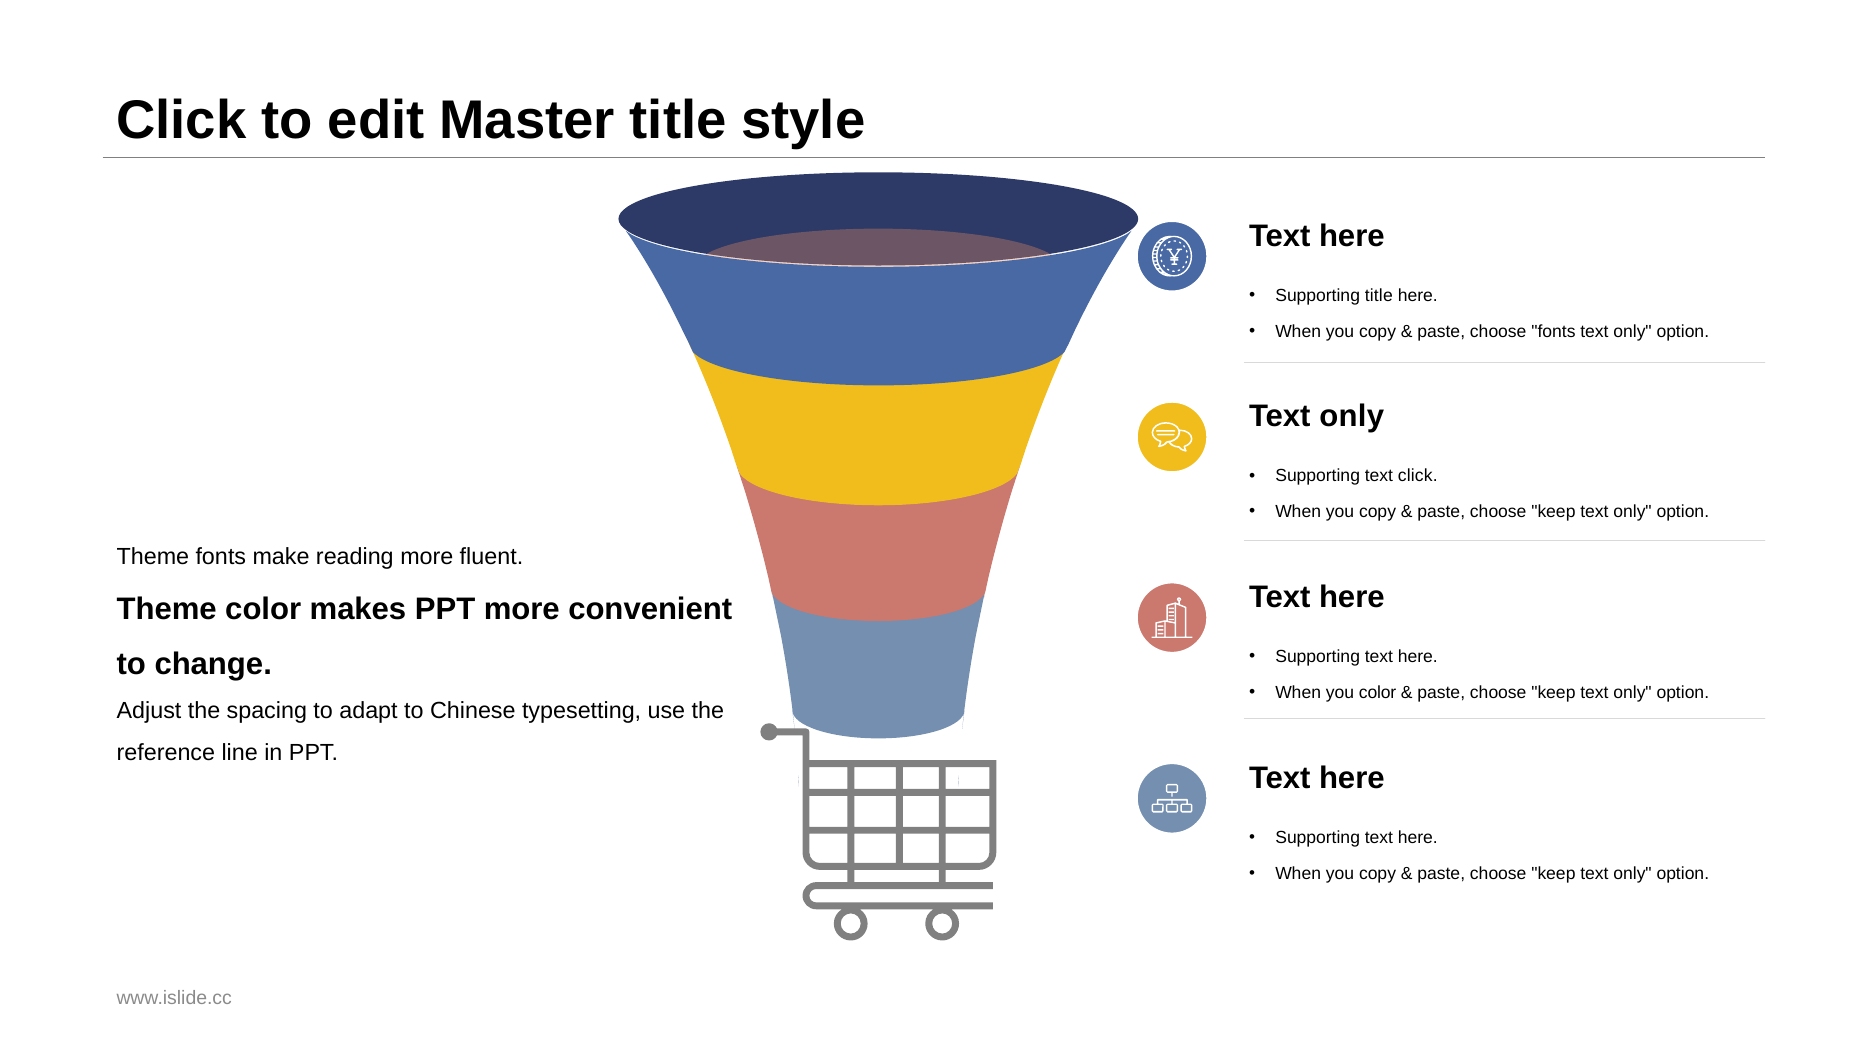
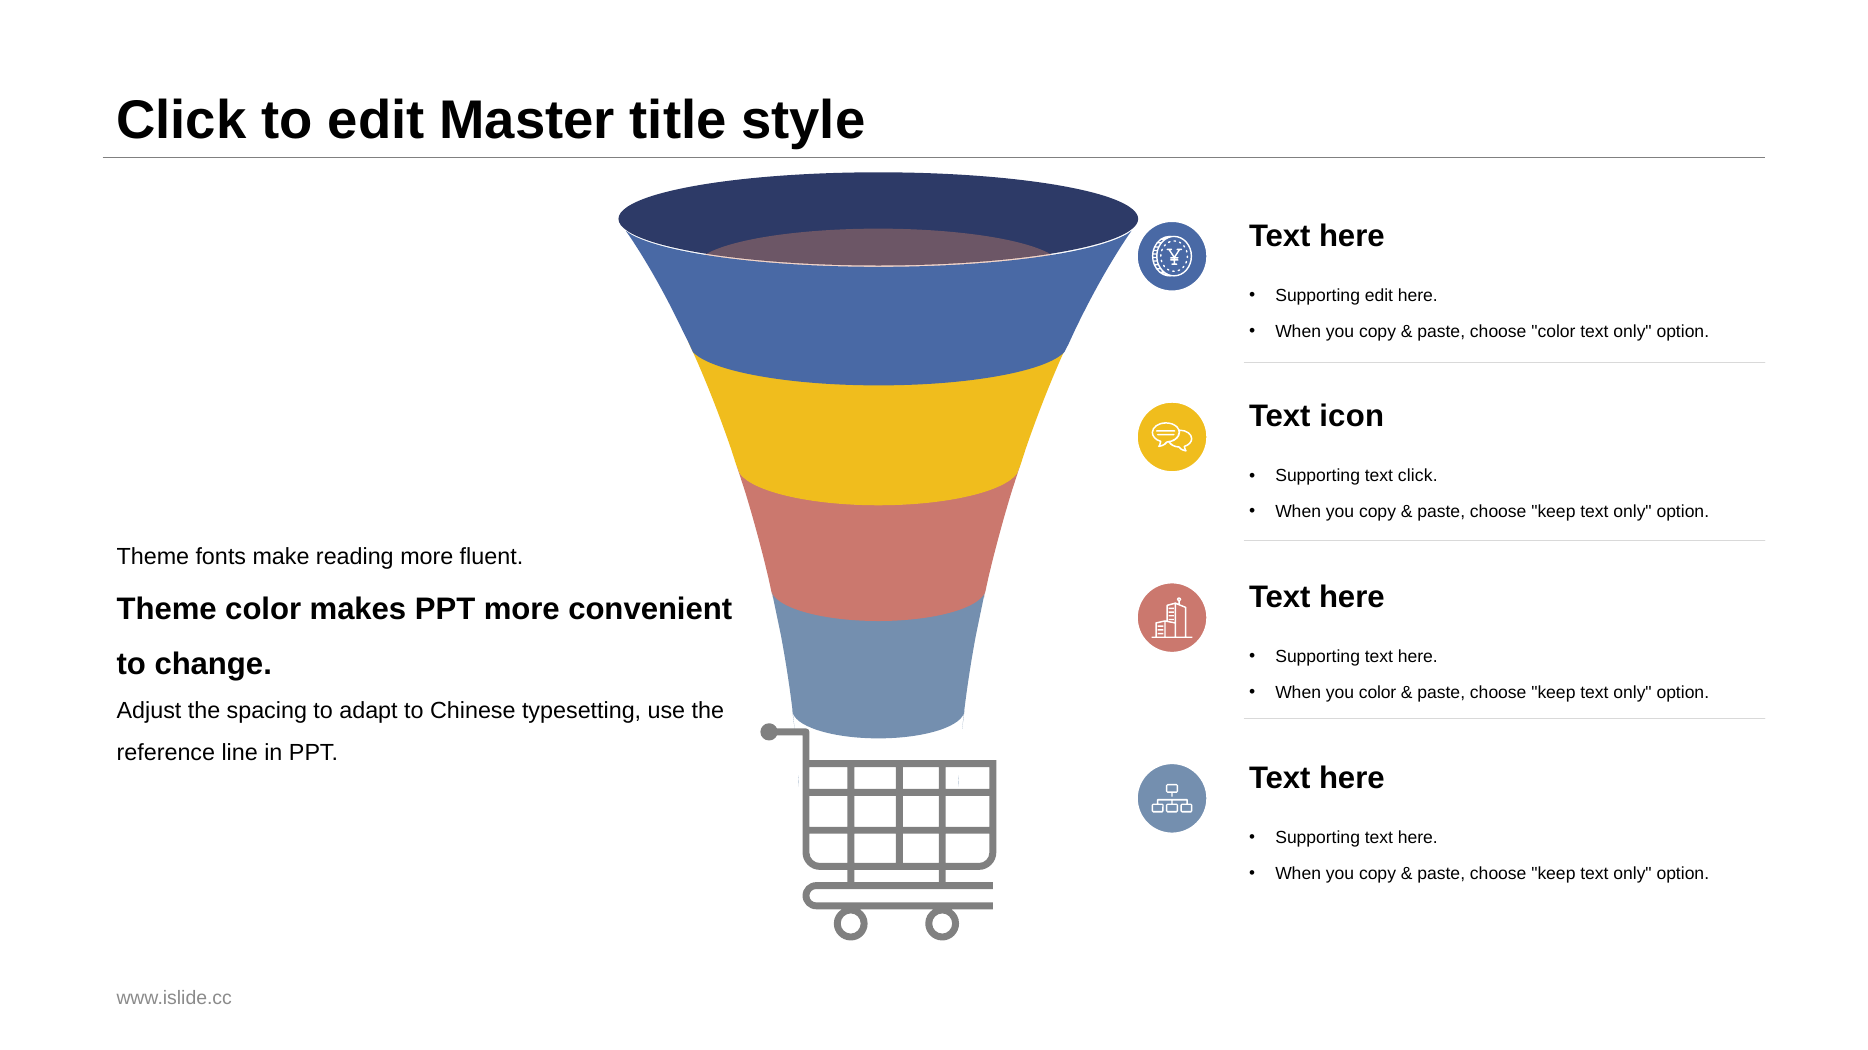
Supporting title: title -> edit
choose fonts: fonts -> color
only at (1352, 417): only -> icon
